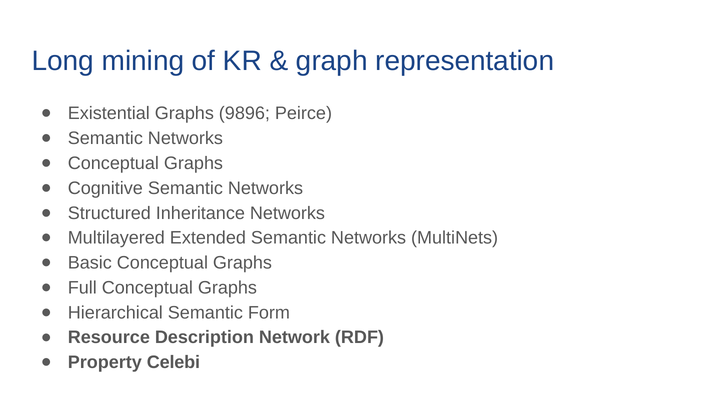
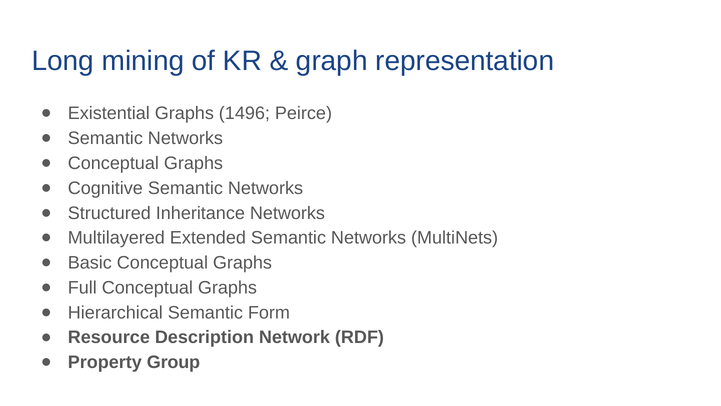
9896: 9896 -> 1496
Celebi: Celebi -> Group
